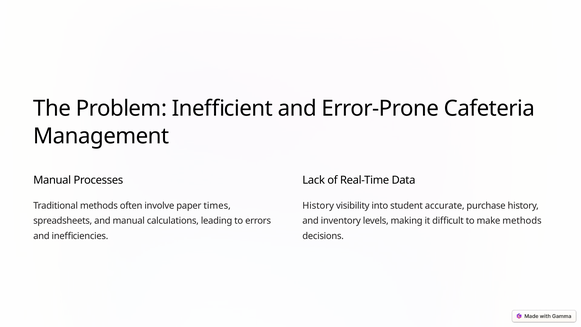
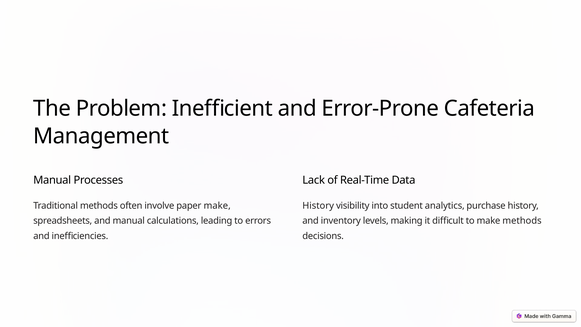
paper times: times -> make
accurate: accurate -> analytics
